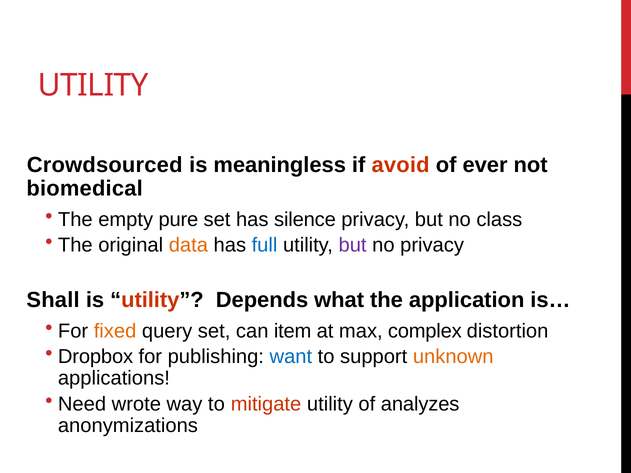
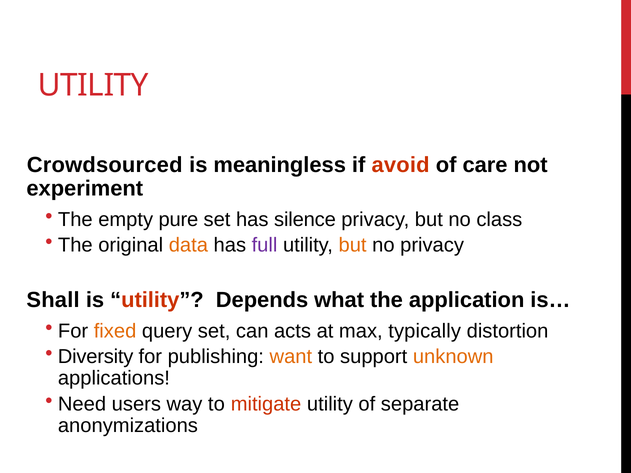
ever: ever -> care
biomedical: biomedical -> experiment
full colour: blue -> purple
but at (353, 245) colour: purple -> orange
item: item -> acts
complex: complex -> typically
Dropbox: Dropbox -> Diversity
want colour: blue -> orange
wrote: wrote -> users
analyzes: analyzes -> separate
